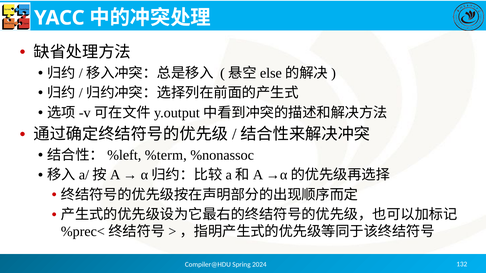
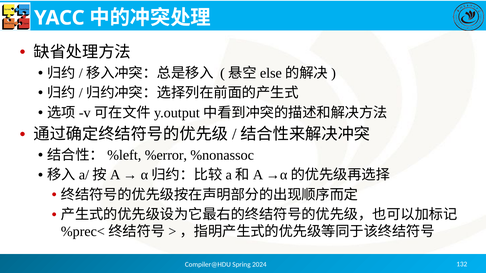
%term: %term -> %error
